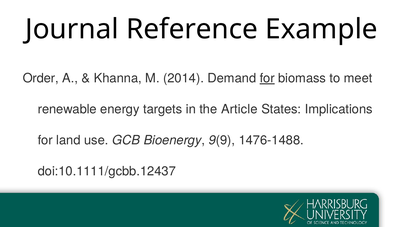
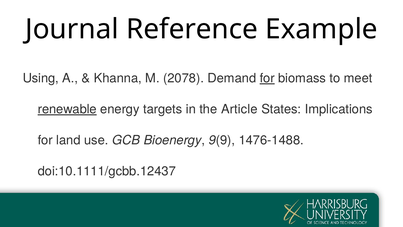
Order: Order -> Using
2014: 2014 -> 2078
renewable underline: none -> present
